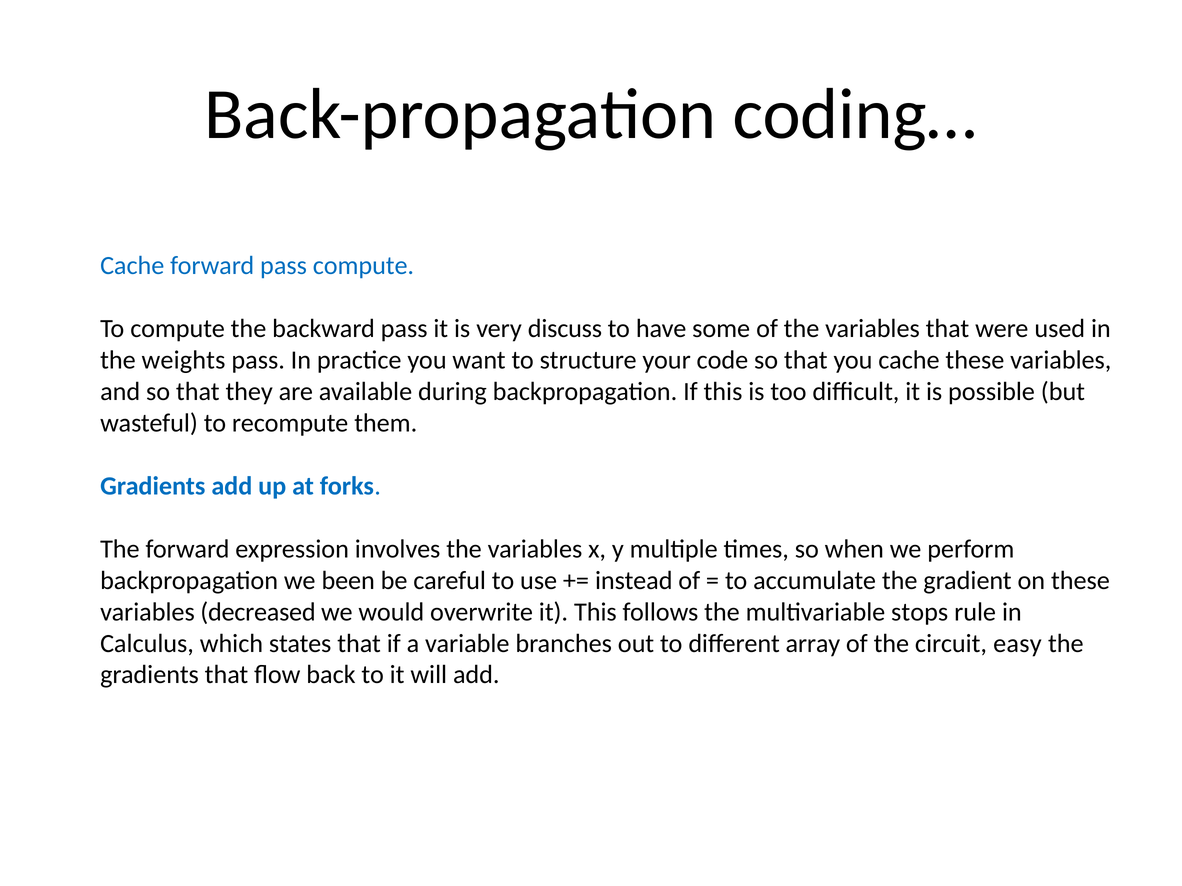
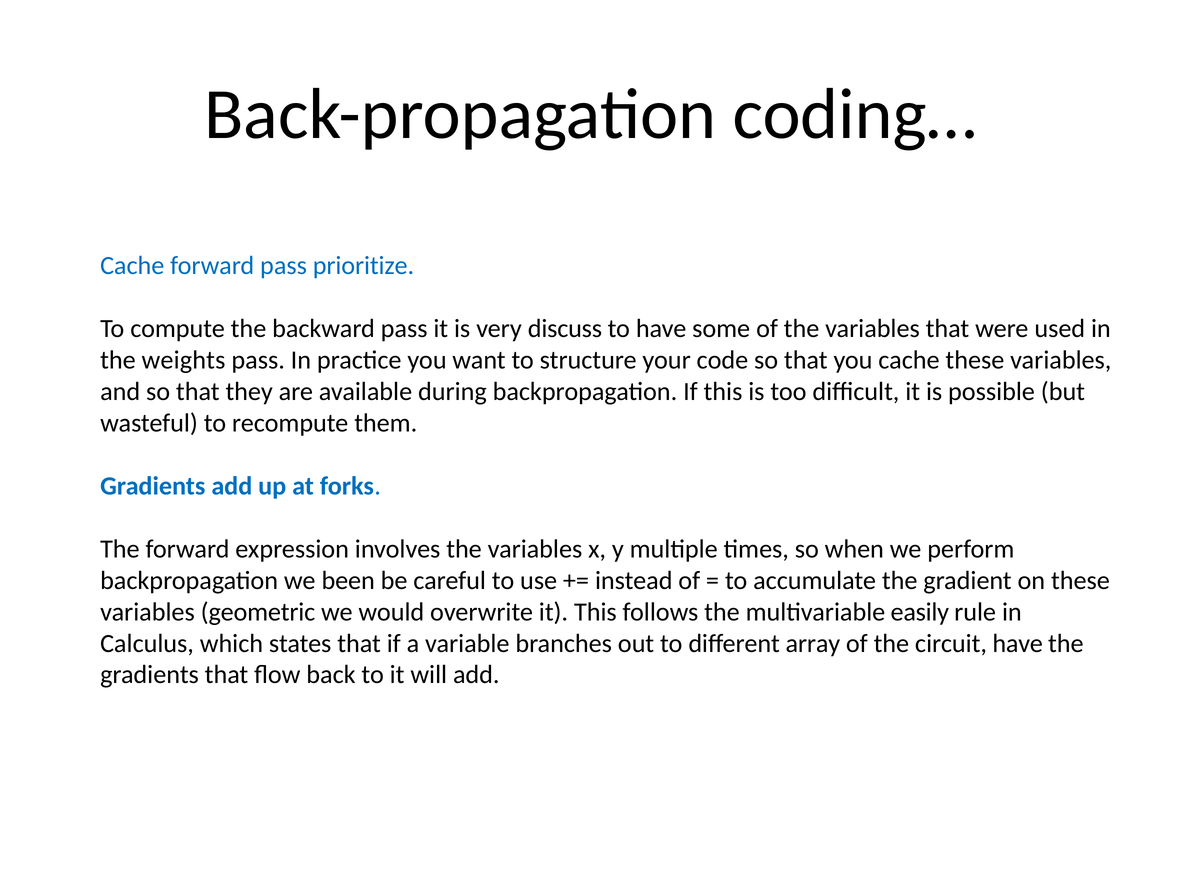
pass compute: compute -> prioritize
decreased: decreased -> geometric
stops: stops -> easily
circuit easy: easy -> have
